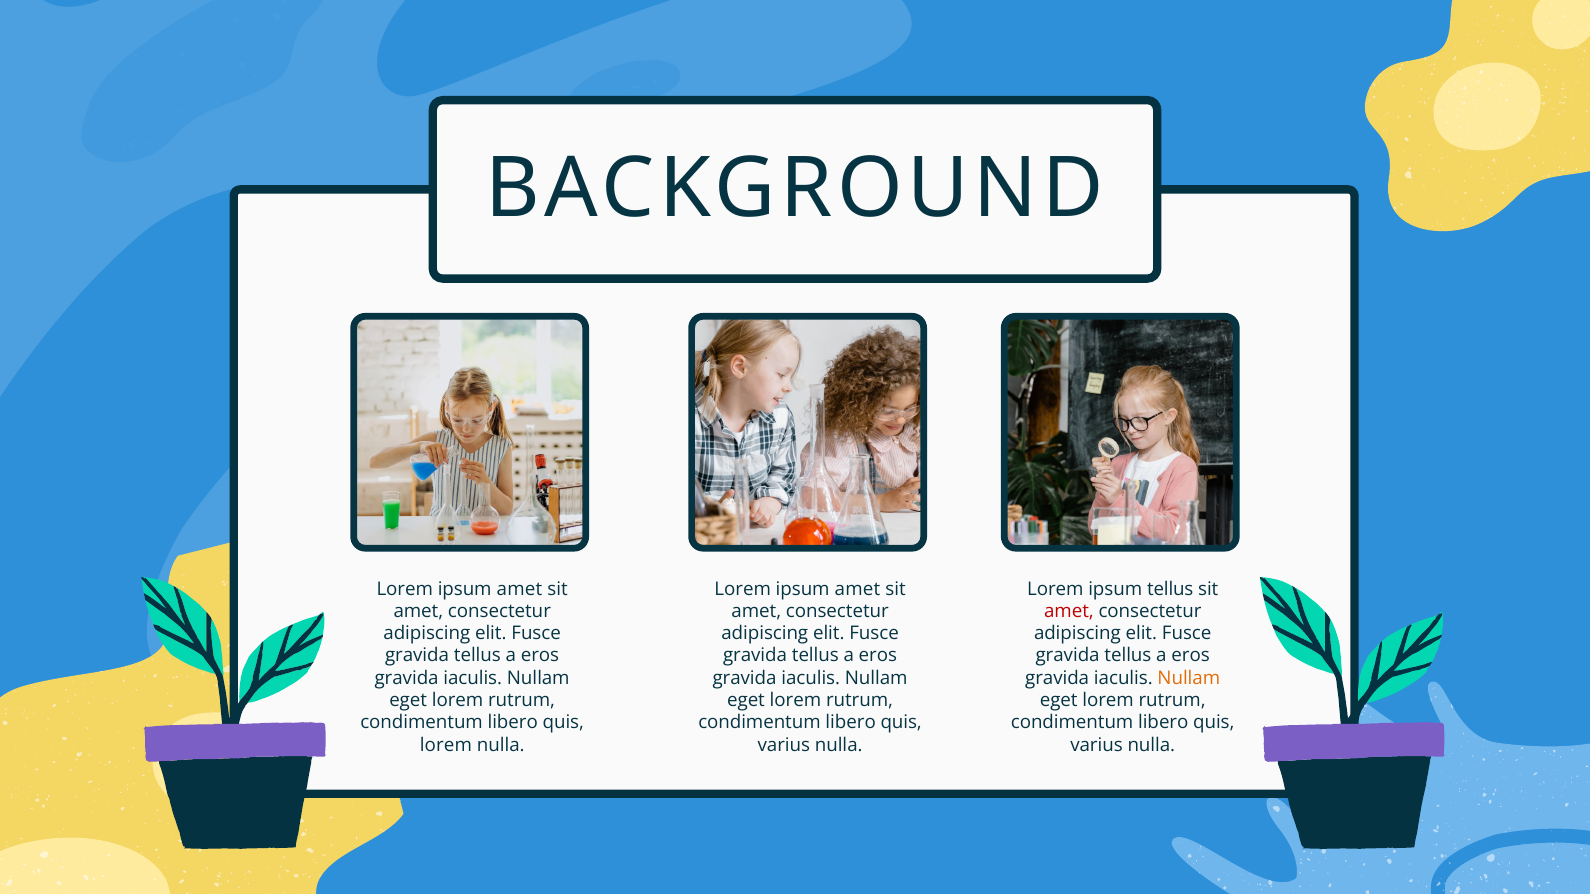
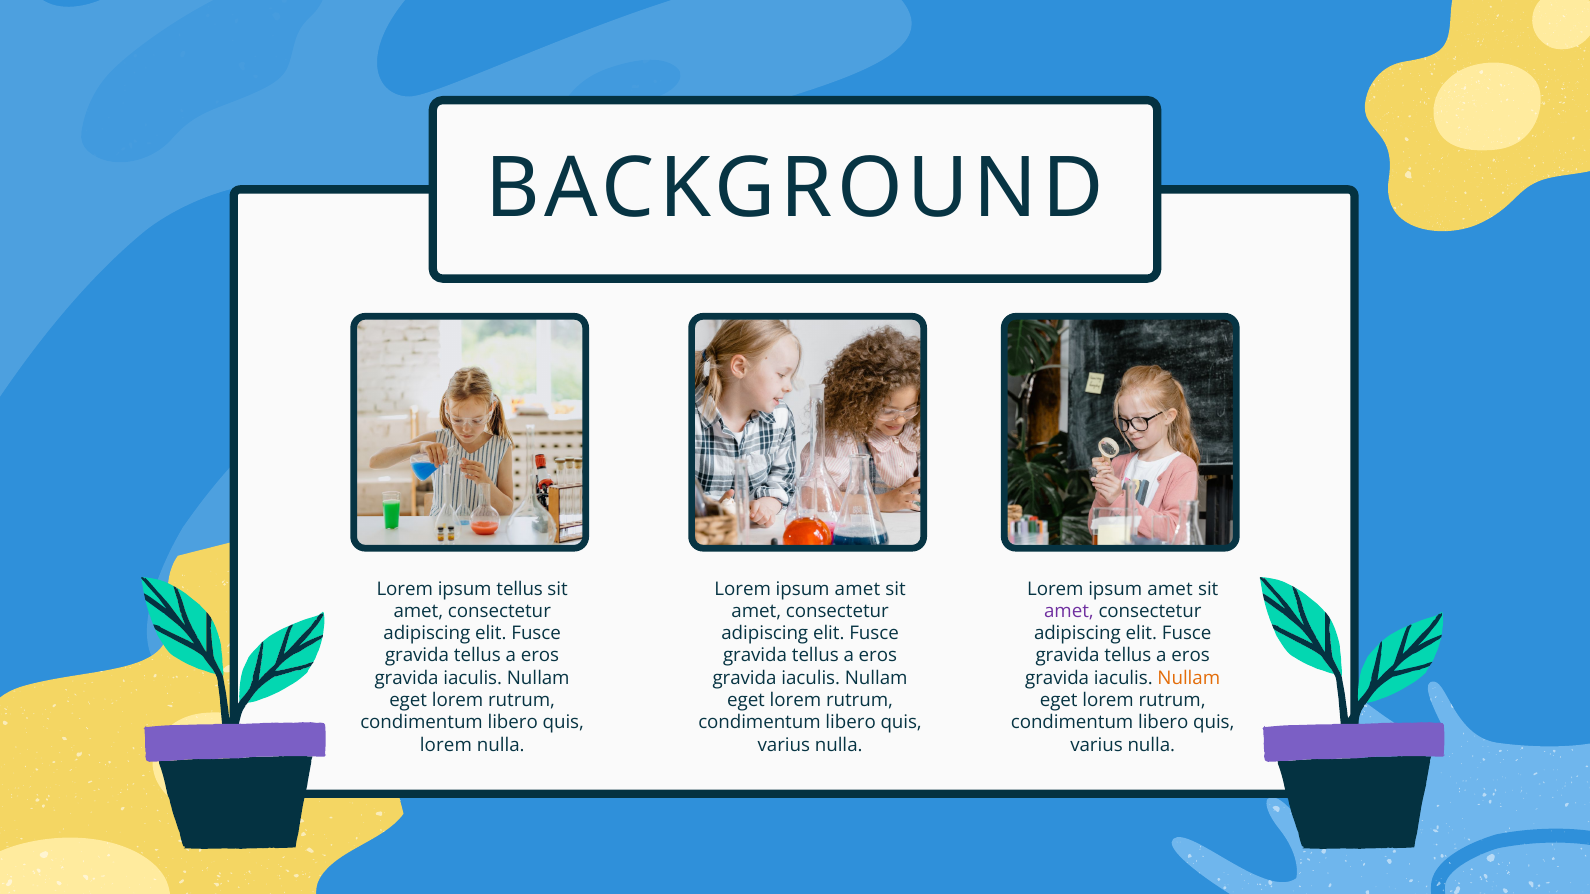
amet at (519, 589): amet -> tellus
tellus at (1170, 589): tellus -> amet
amet at (1069, 611) colour: red -> purple
